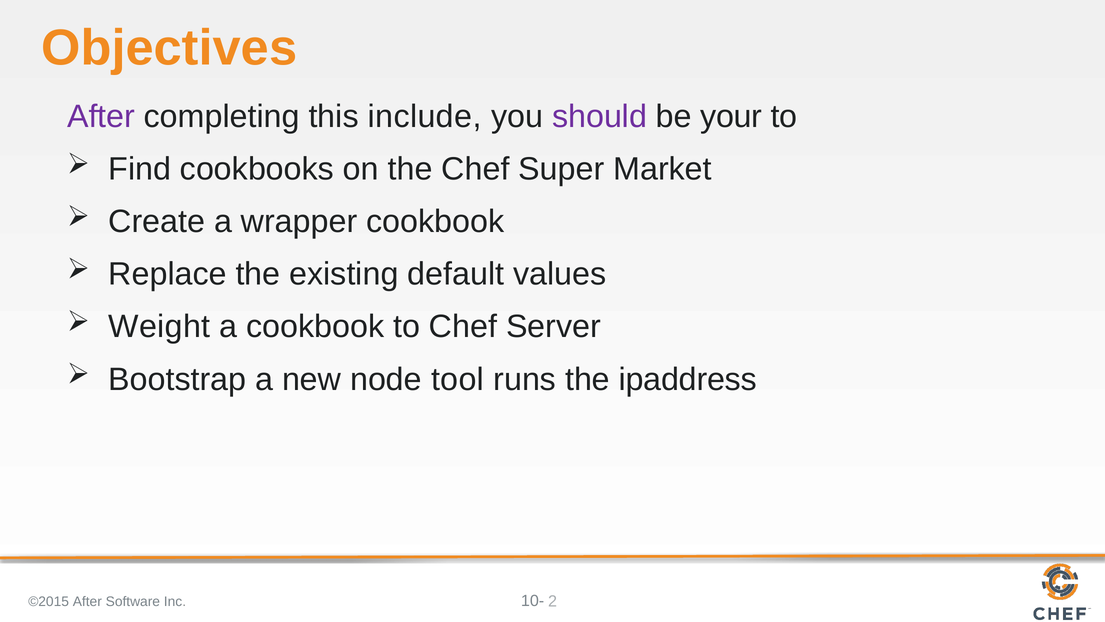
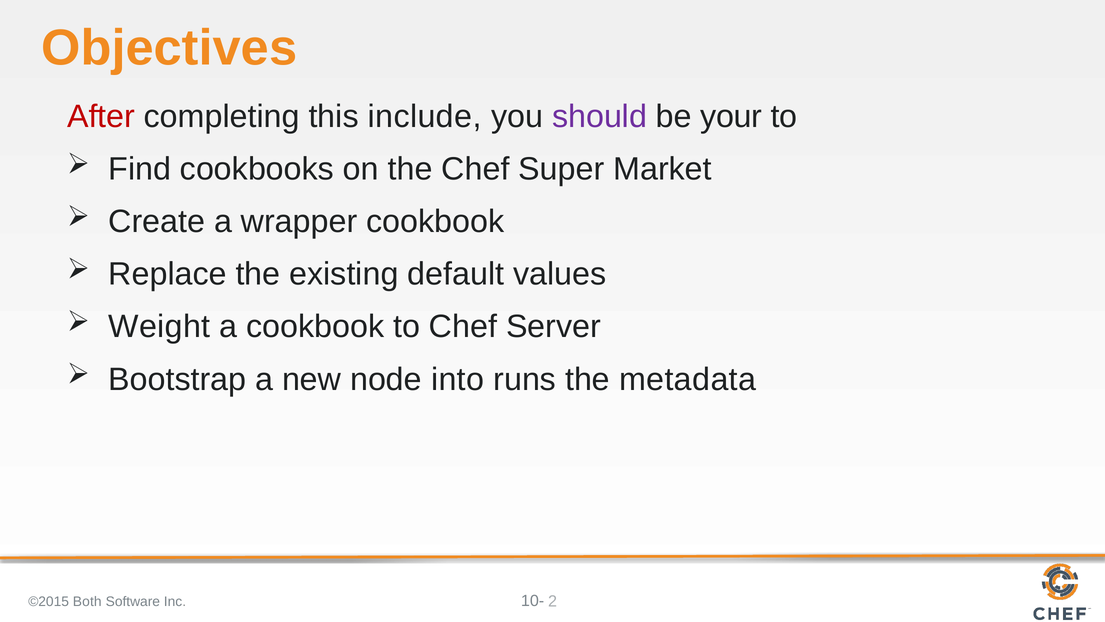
After at (101, 117) colour: purple -> red
tool: tool -> into
ipaddress: ipaddress -> metadata
©2015 After: After -> Both
